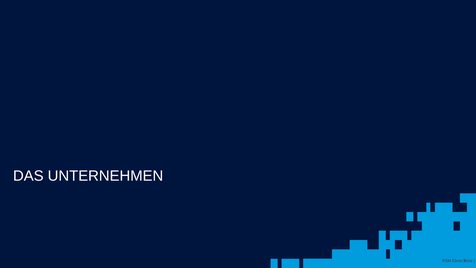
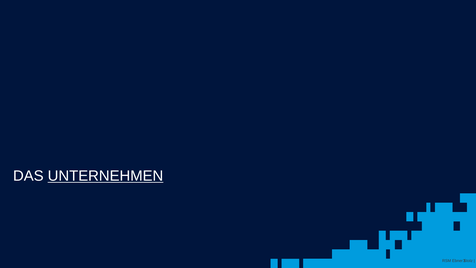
UNTERNEHMEN underline: none -> present
